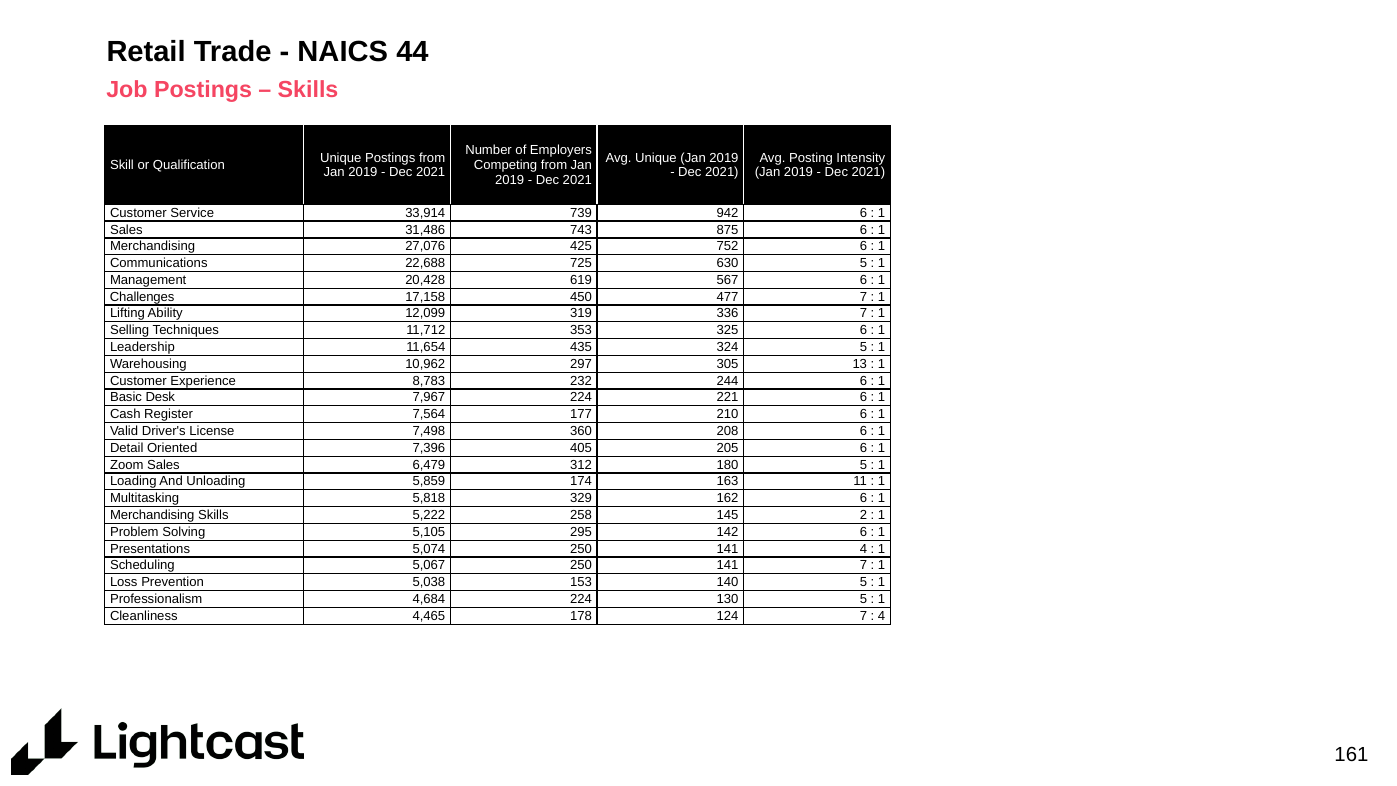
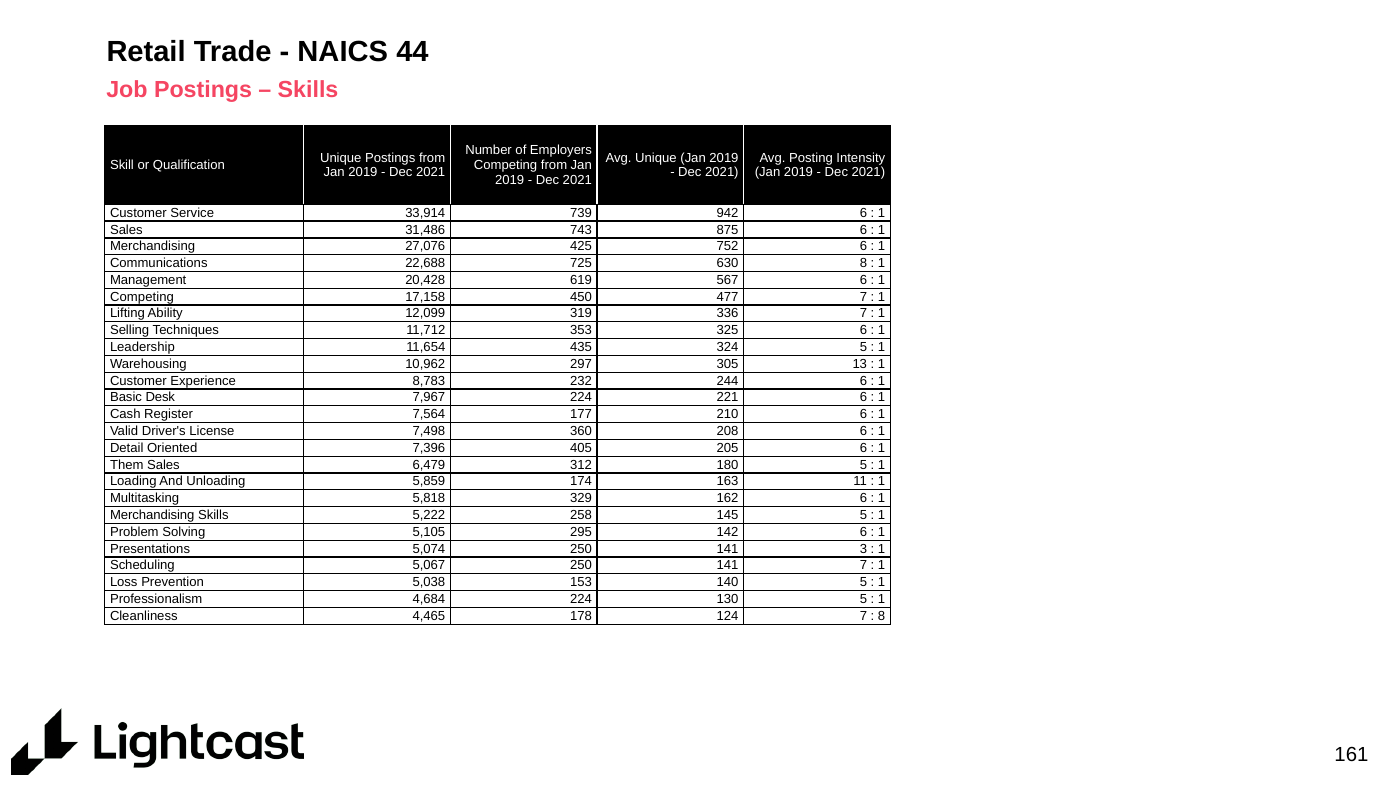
630 5: 5 -> 8
Challenges at (142, 297): Challenges -> Competing
Zoom: Zoom -> Them
145 2: 2 -> 5
141 4: 4 -> 3
4 at (882, 616): 4 -> 8
